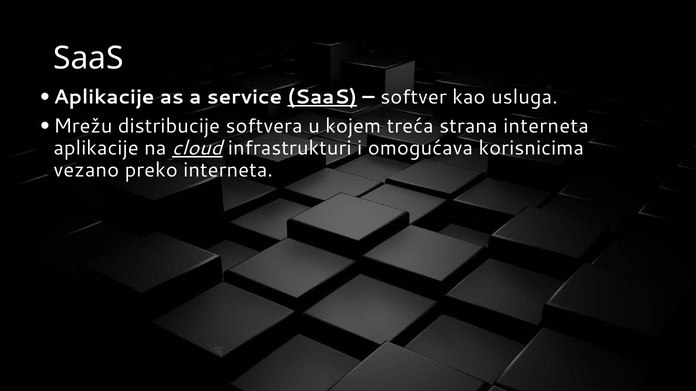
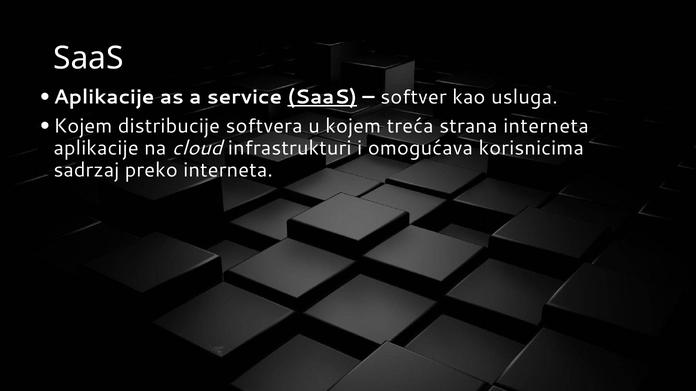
Mrežu at (83, 126): Mrežu -> Kojem
cloud underline: present -> none
vezano: vezano -> sadrzaj
